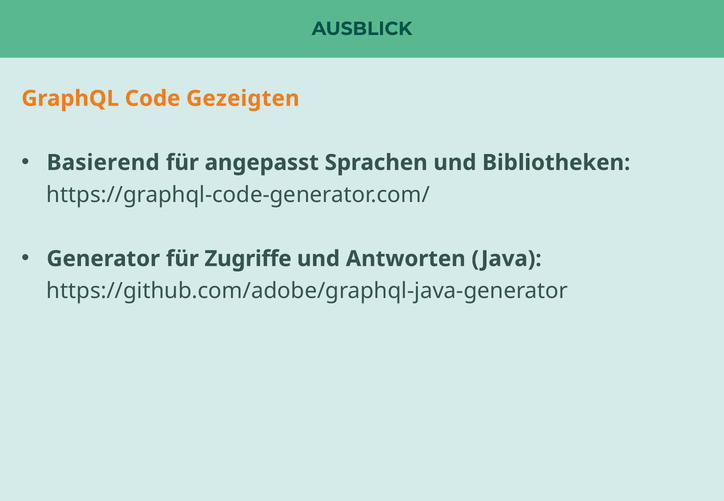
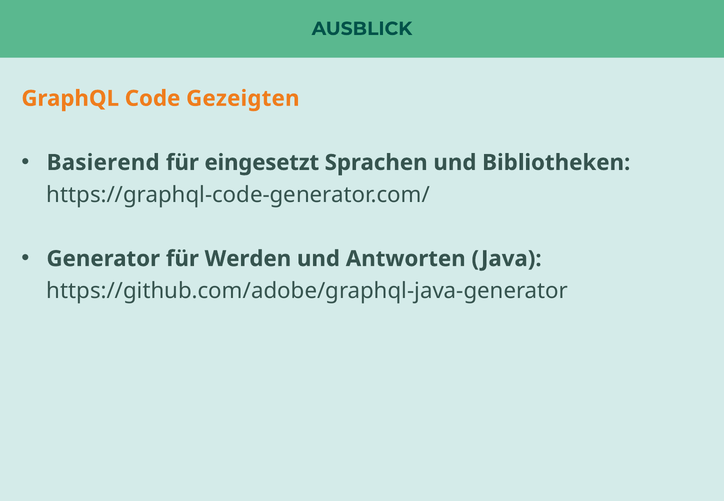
angepasst: angepasst -> eingesetzt
Zugriffe: Zugriffe -> Werden
